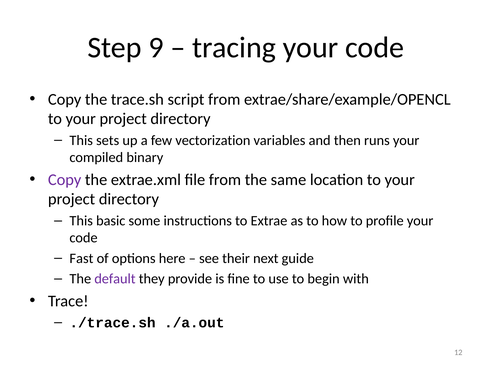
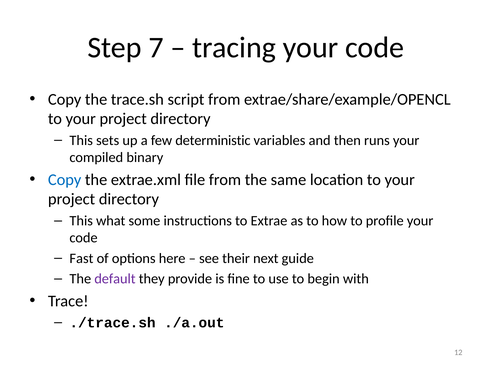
9: 9 -> 7
vectorization: vectorization -> deterministic
Copy at (65, 180) colour: purple -> blue
basic: basic -> what
